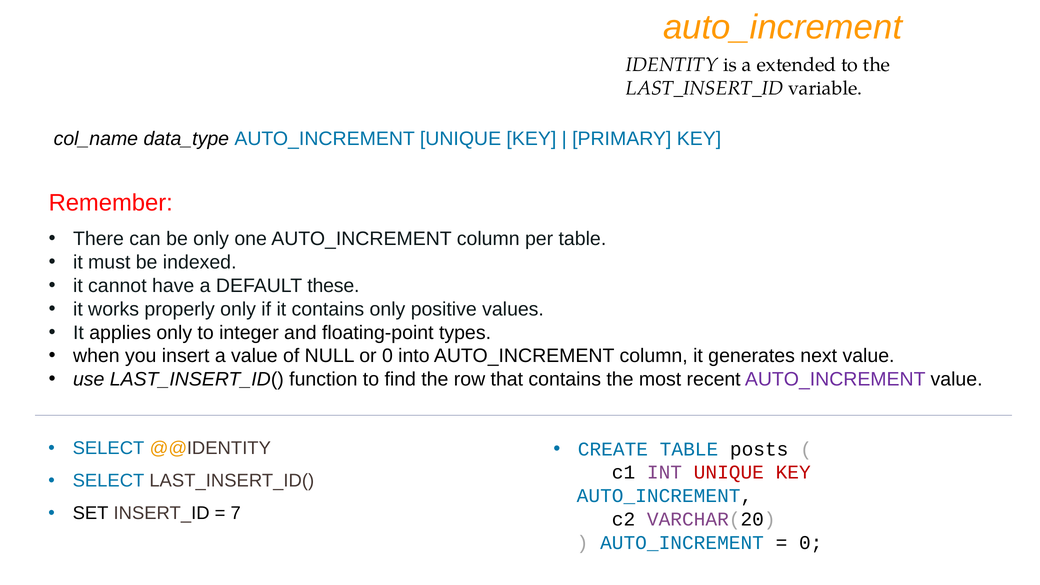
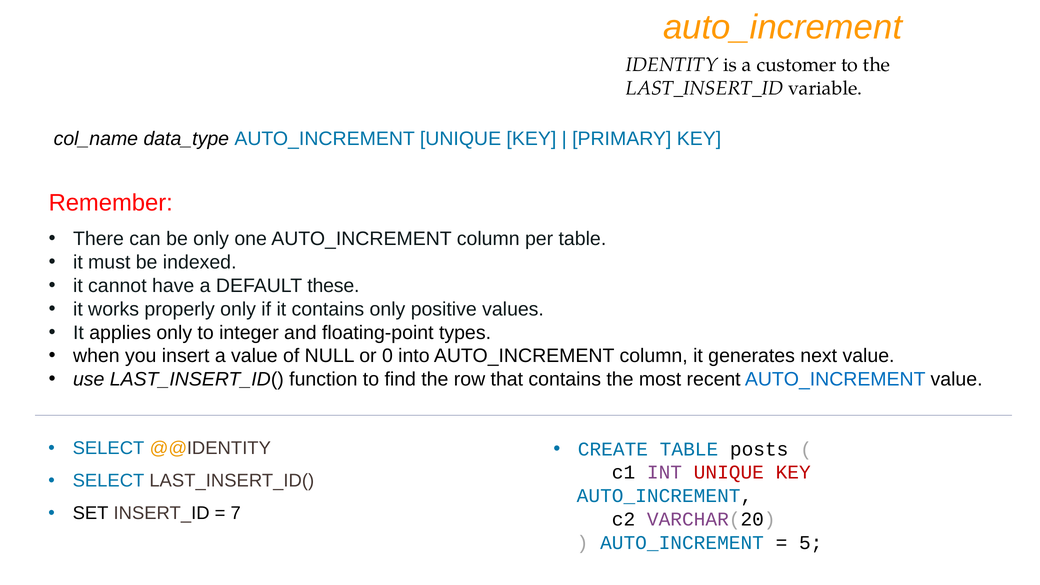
extended: extended -> customer
AUTO_INCREMENT at (835, 379) colour: purple -> blue
0 at (811, 543): 0 -> 5
